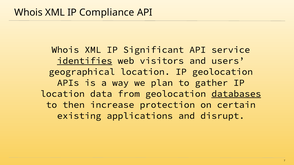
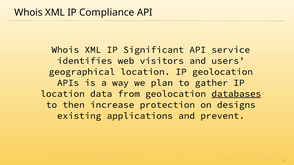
identifies underline: present -> none
certain: certain -> designs
disrupt: disrupt -> prevent
